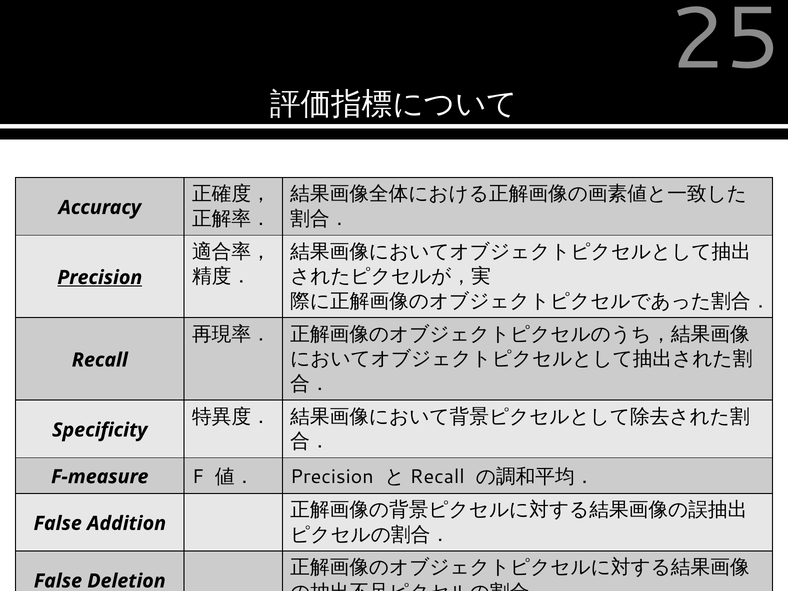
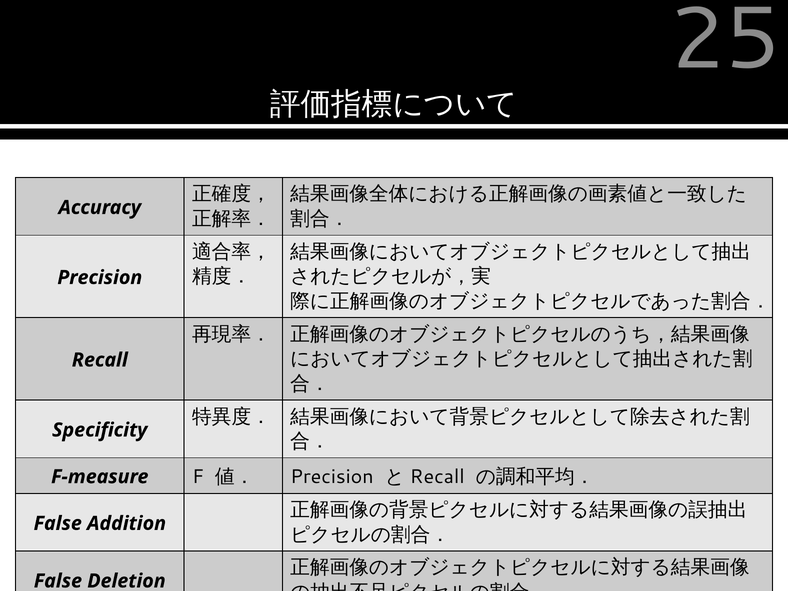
Precision at (100, 278) underline: present -> none
